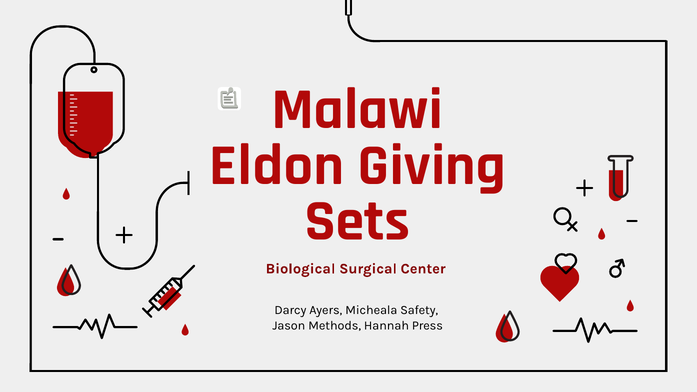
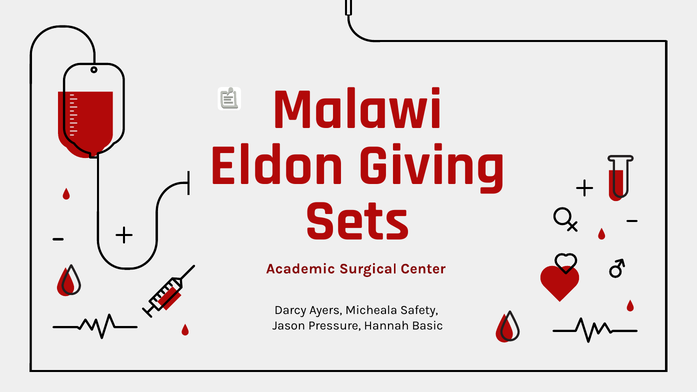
Biological: Biological -> Academic
Methods: Methods -> Pressure
Press: Press -> Basic
